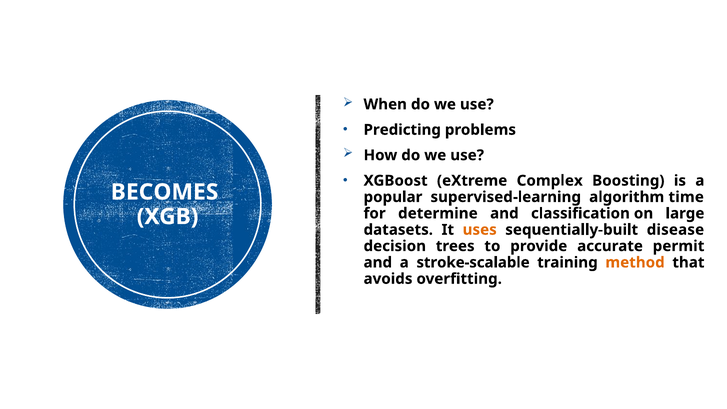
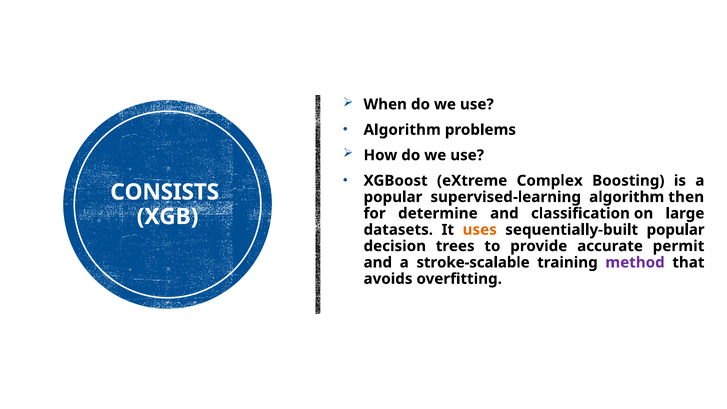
Predicting at (402, 130): Predicting -> Algorithm
BECOMES: BECOMES -> CONSISTS
time: time -> then
sequentially-built disease: disease -> popular
method colour: orange -> purple
